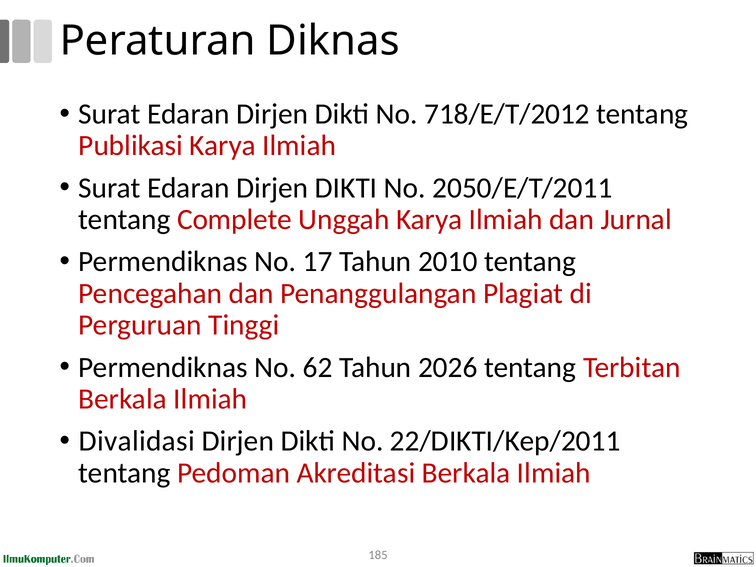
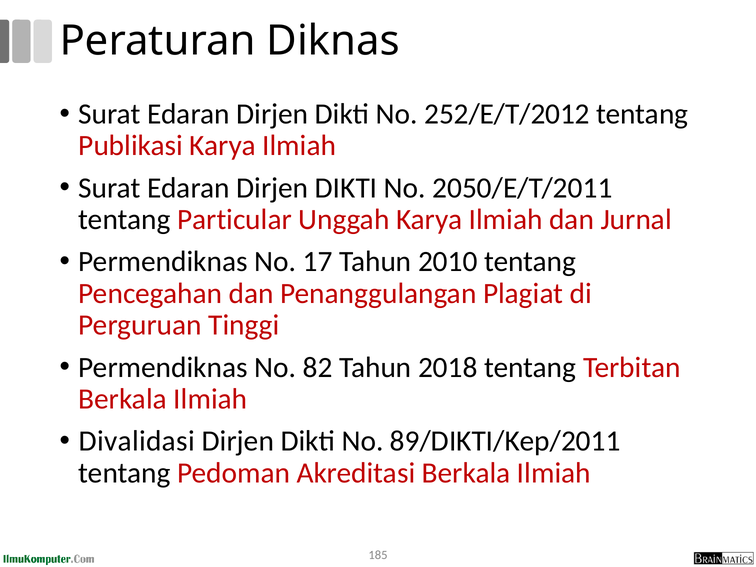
718/E/T/2012: 718/E/T/2012 -> 252/E/T/2012
Complete: Complete -> Particular
62: 62 -> 82
2026: 2026 -> 2018
22/DIKTI/Kep/2011: 22/DIKTI/Kep/2011 -> 89/DIKTI/Kep/2011
